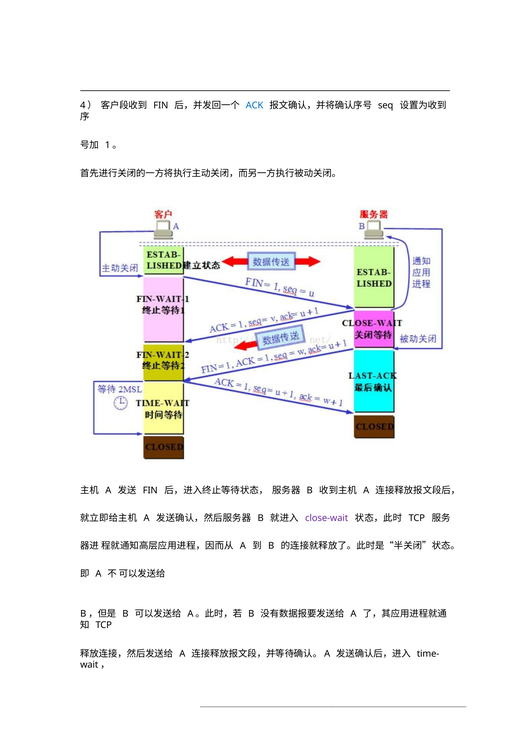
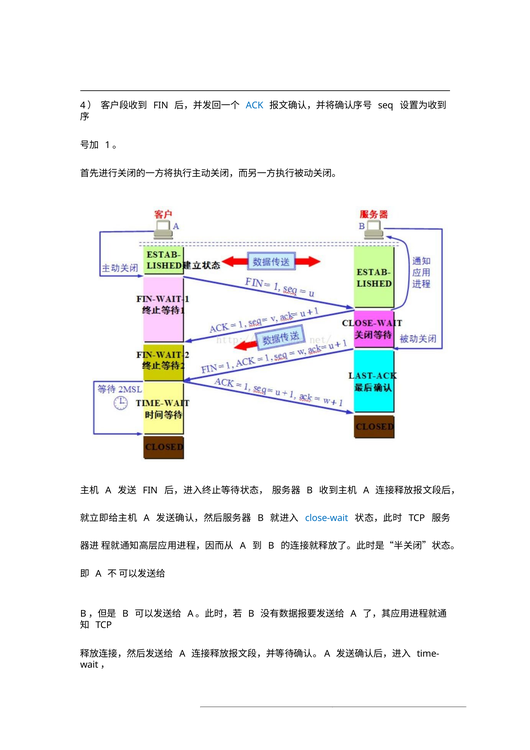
close-wait colour: purple -> blue
